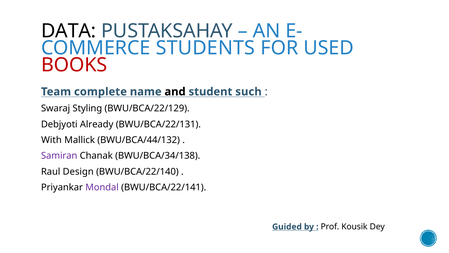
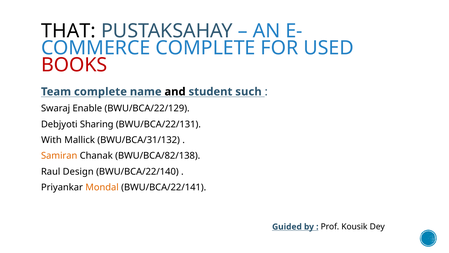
DATA: DATA -> THAT
STUDENTS at (205, 48): STUDENTS -> COMPLETE
Styling: Styling -> Enable
Already: Already -> Sharing
BWU/BCA/44/132: BWU/BCA/44/132 -> BWU/BCA/31/132
Samiran colour: purple -> orange
BWU/BCA/34/138: BWU/BCA/34/138 -> BWU/BCA/82/138
Mondal colour: purple -> orange
